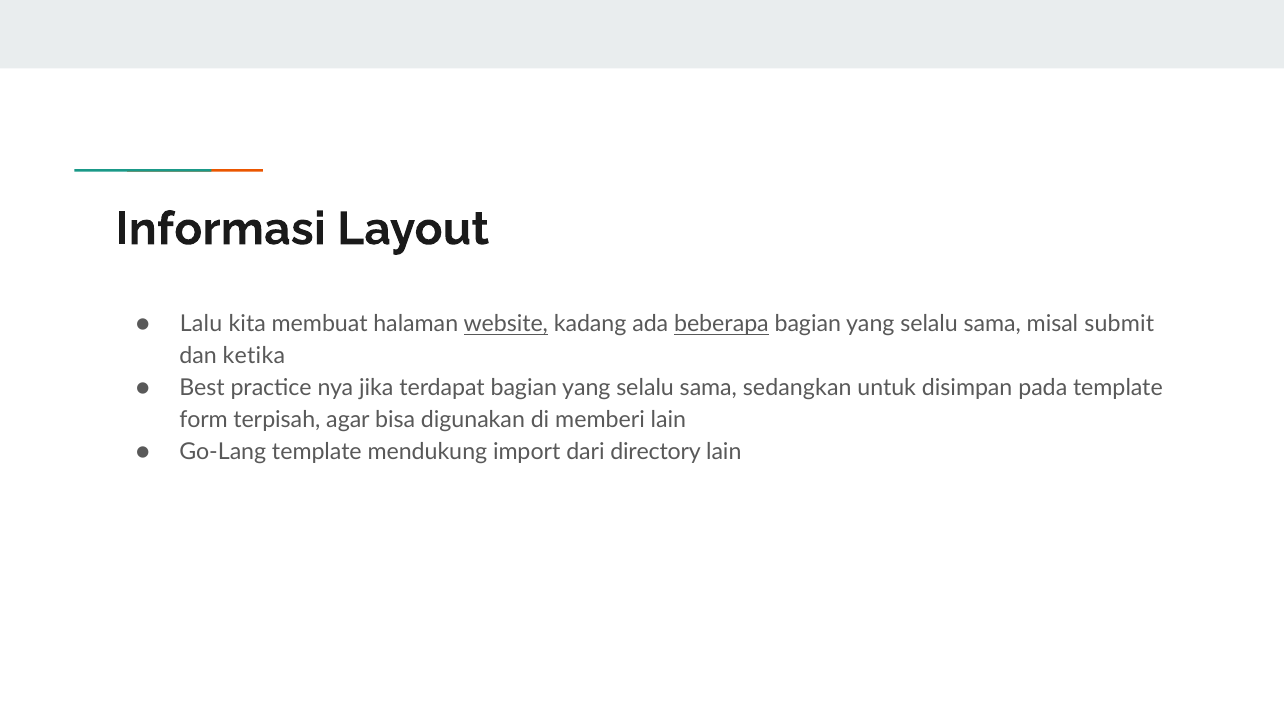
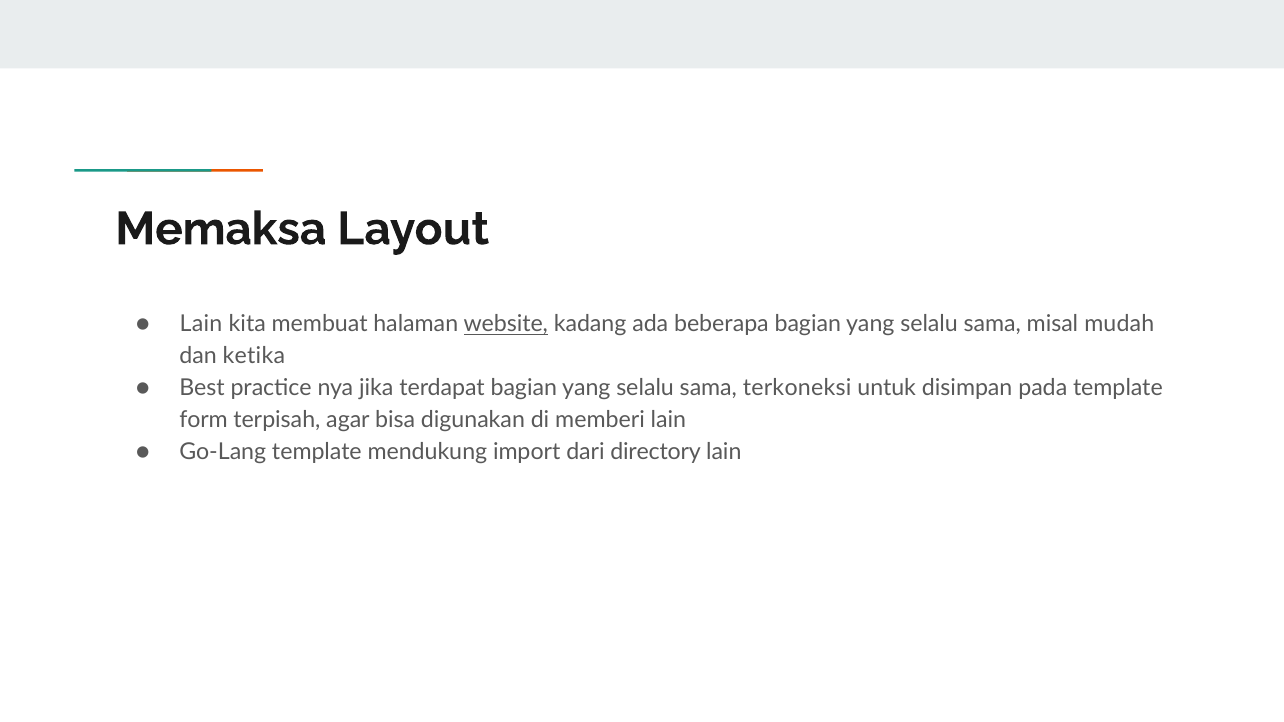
Informasi: Informasi -> Memaksa
Lalu at (201, 324): Lalu -> Lain
beberapa underline: present -> none
submit: submit -> mudah
sedangkan: sedangkan -> terkoneksi
